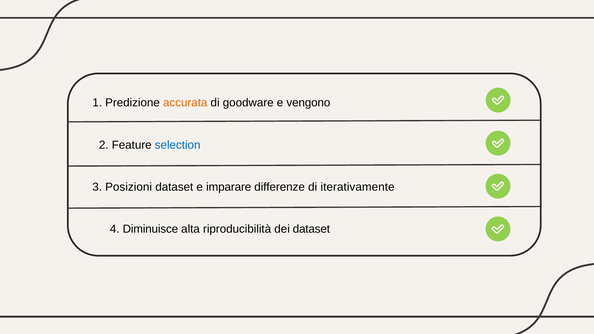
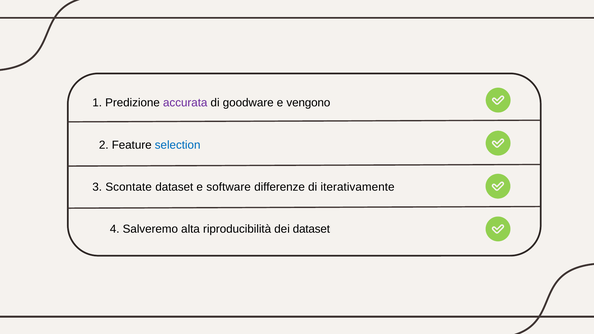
accurata colour: orange -> purple
Posizioni: Posizioni -> Scontate
imparare: imparare -> software
Diminuisce: Diminuisce -> Salveremo
